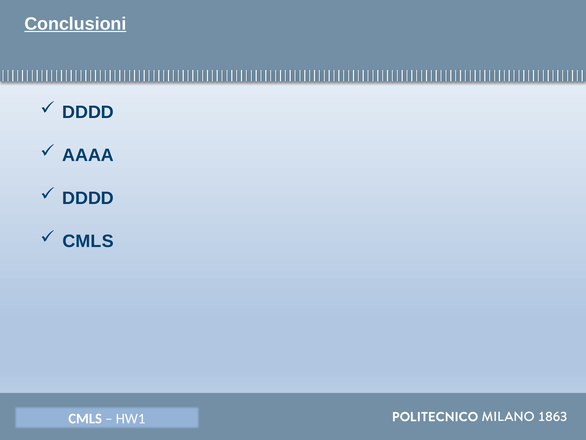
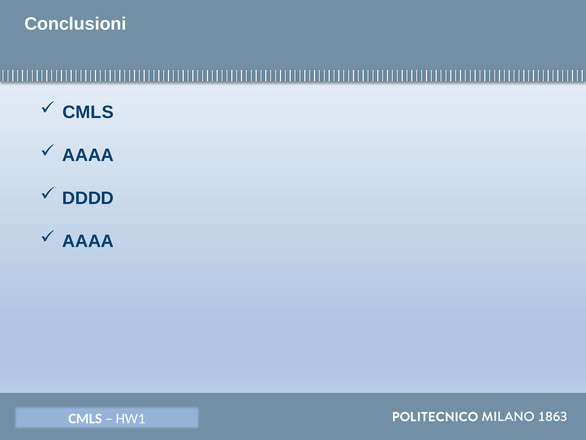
Conclusioni underline: present -> none
DDDD at (88, 112): DDDD -> CMLS
CMLS at (88, 241): CMLS -> AAAA
